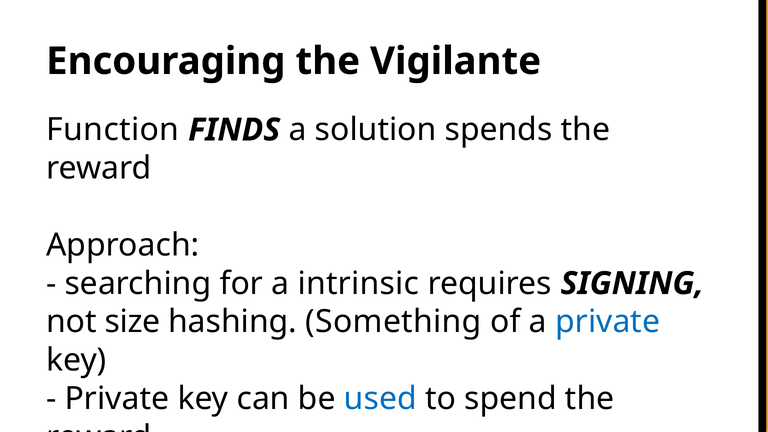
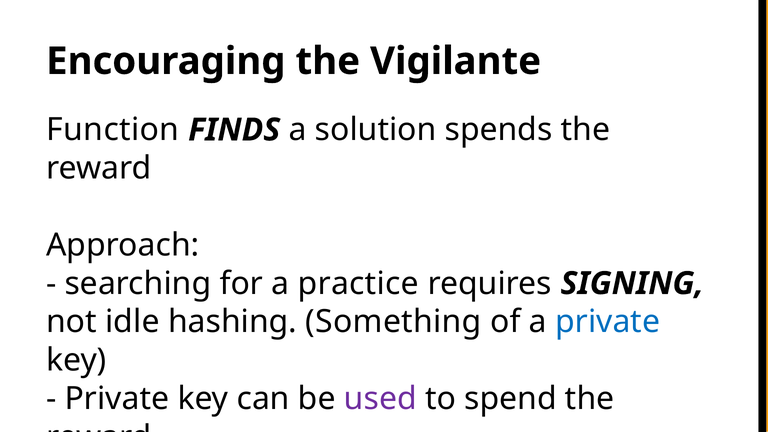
intrinsic: intrinsic -> practice
size: size -> idle
used colour: blue -> purple
